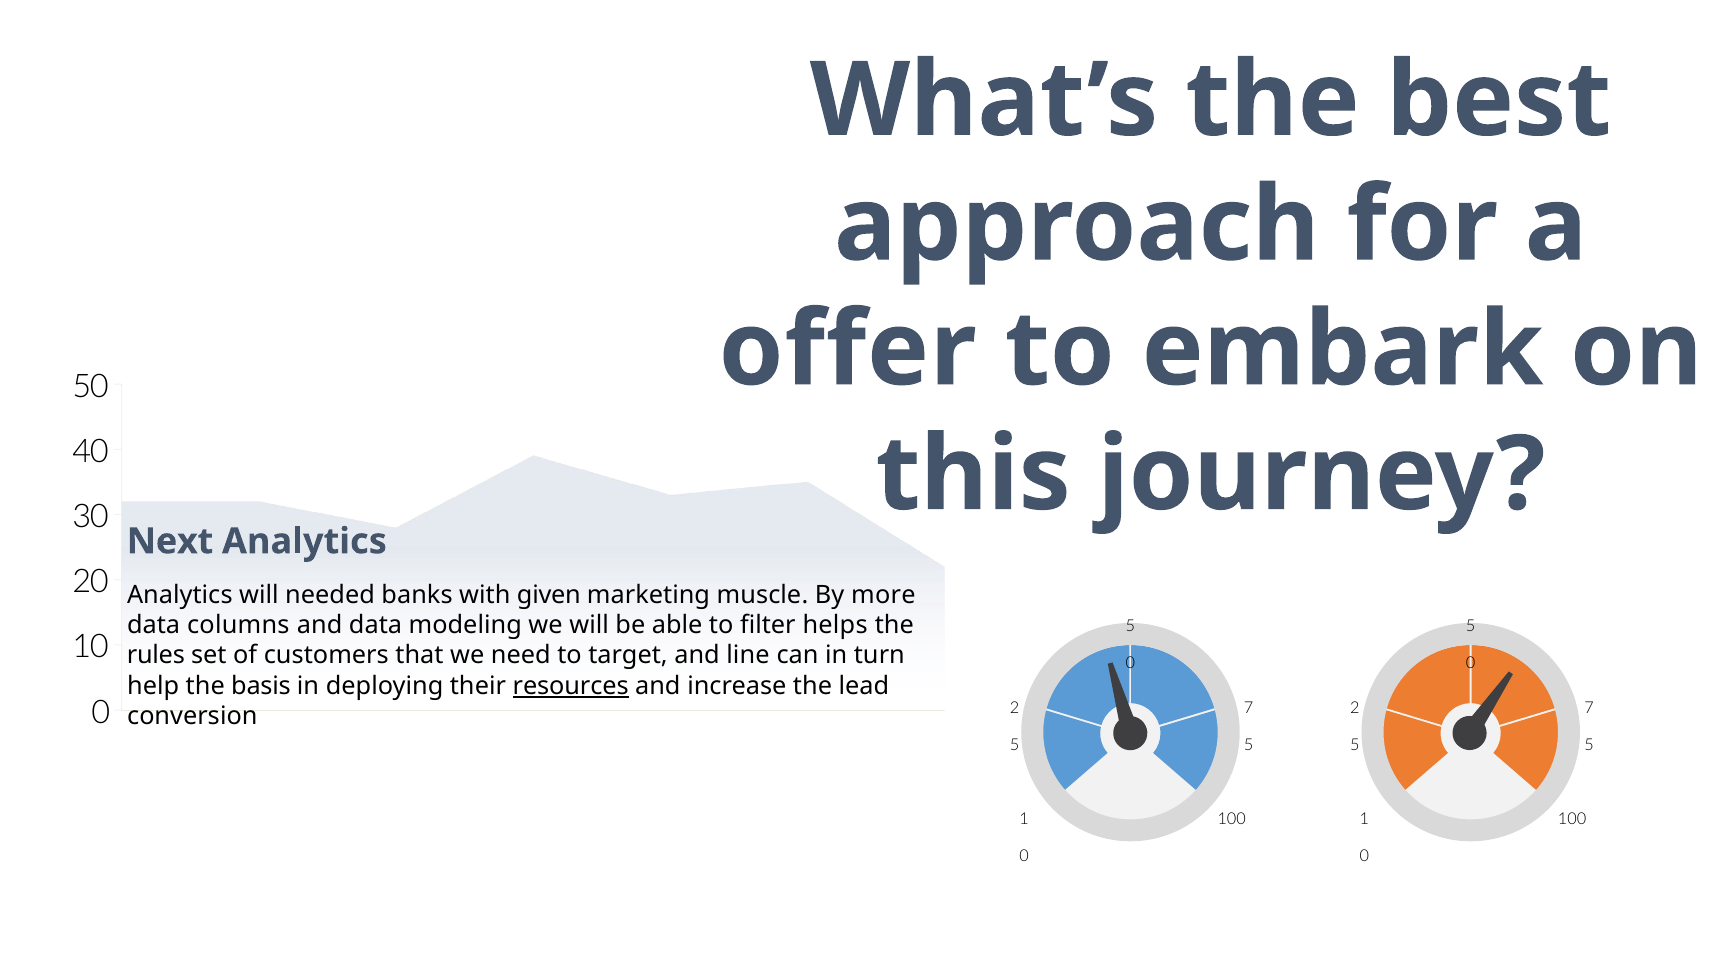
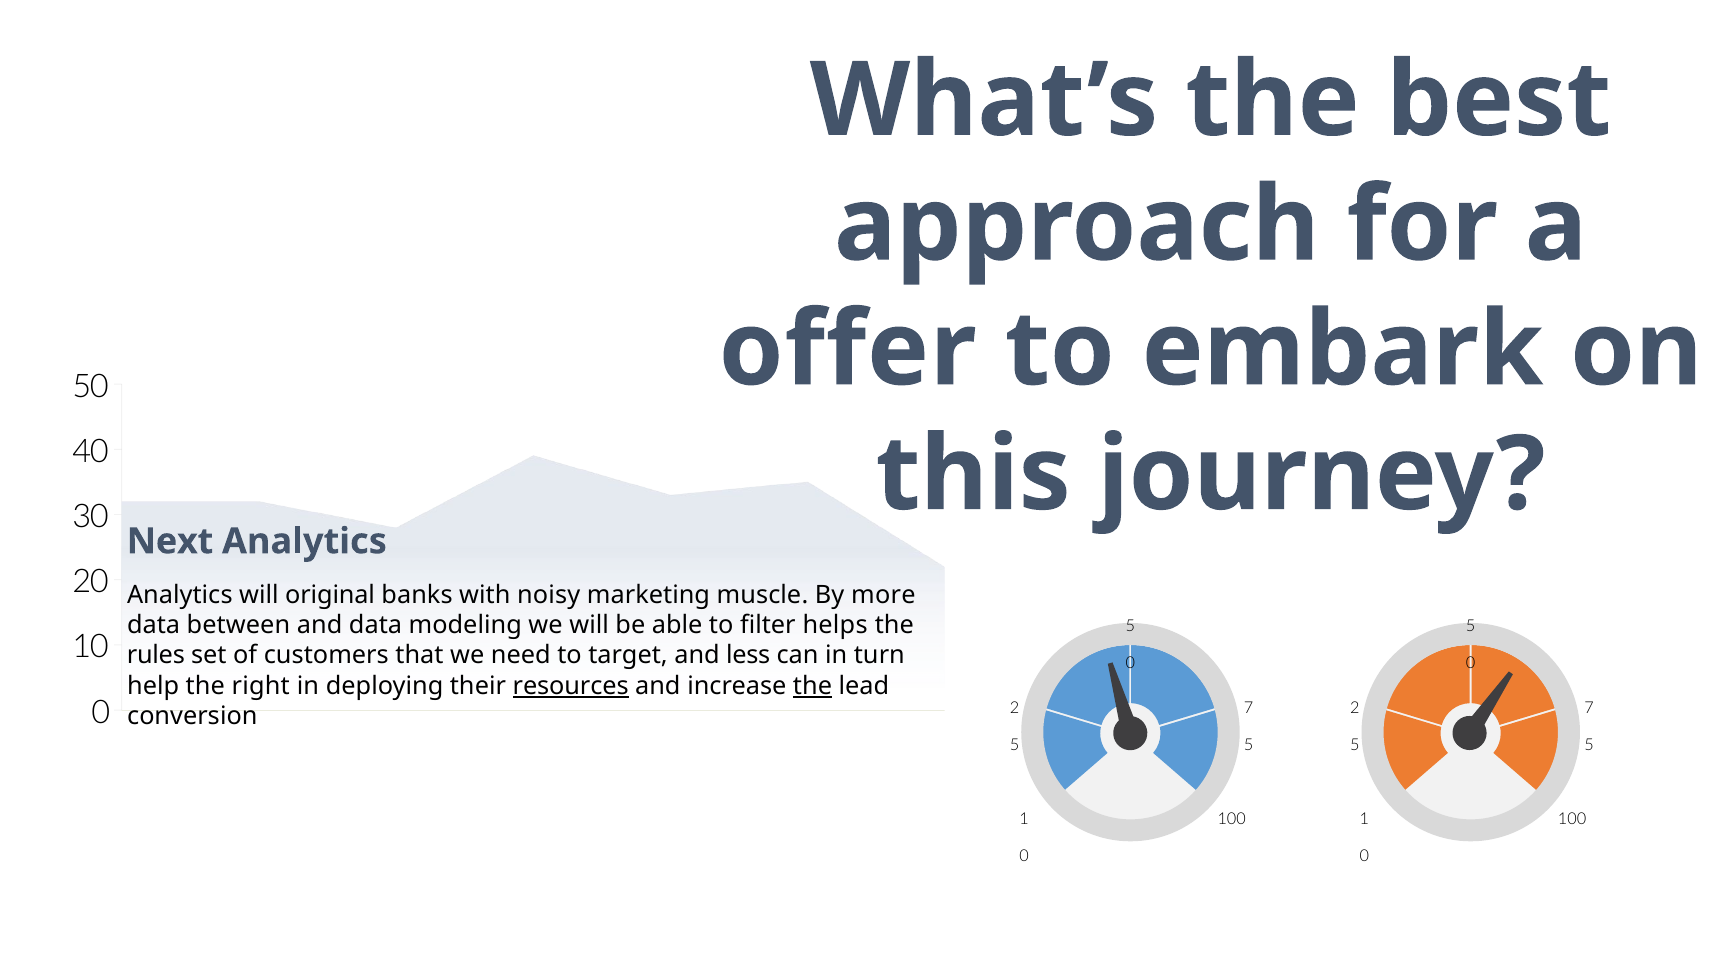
needed: needed -> original
given: given -> noisy
columns: columns -> between
line: line -> less
basis: basis -> right
the at (813, 686) underline: none -> present
